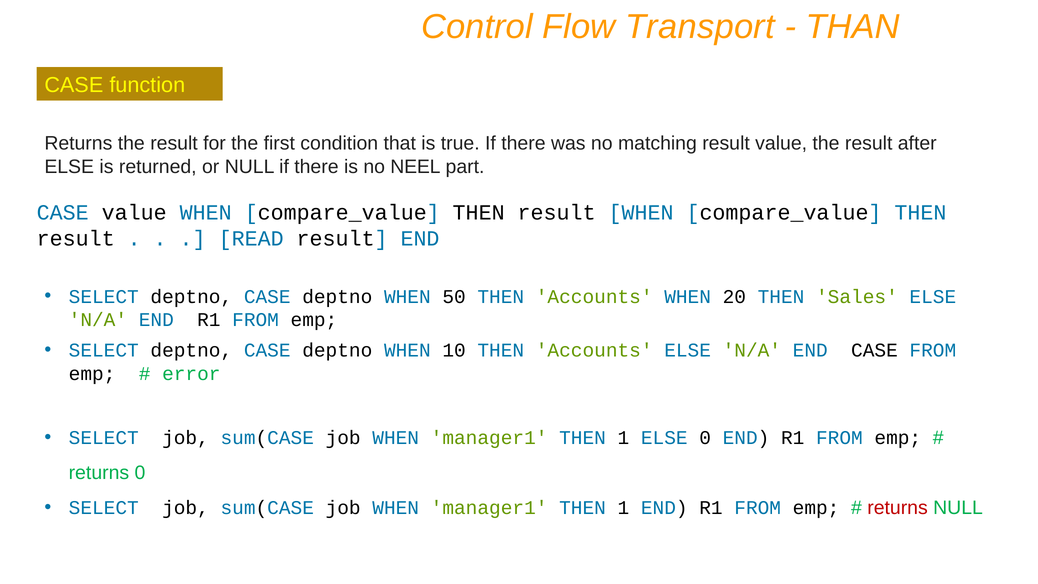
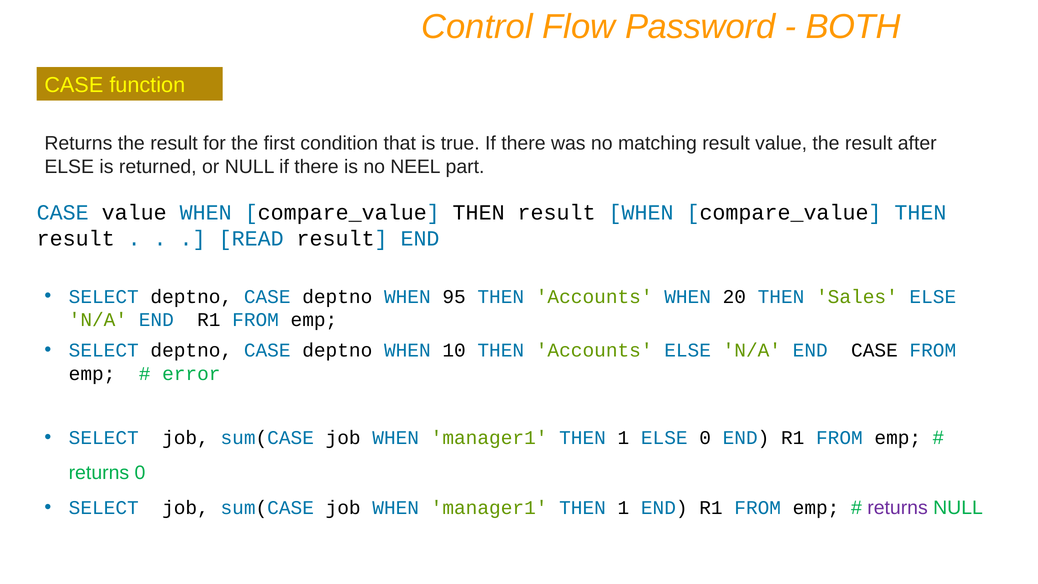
Transport: Transport -> Password
THAN: THAN -> BOTH
50: 50 -> 95
returns at (898, 508) colour: red -> purple
